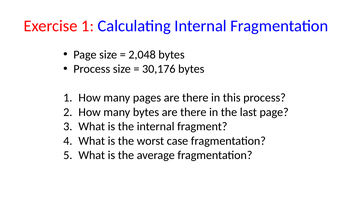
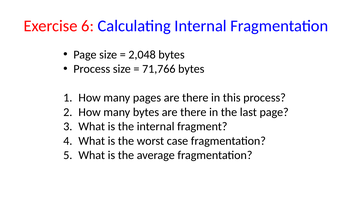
Exercise 1: 1 -> 6
30,176: 30,176 -> 71,766
